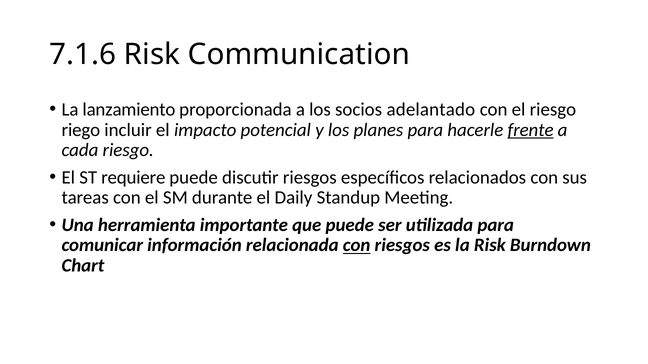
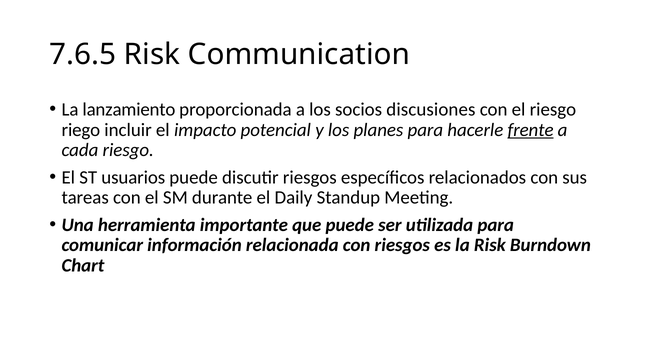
7.1.6: 7.1.6 -> 7.6.5
adelantado: adelantado -> discusiones
requiere: requiere -> usuarios
con at (357, 246) underline: present -> none
